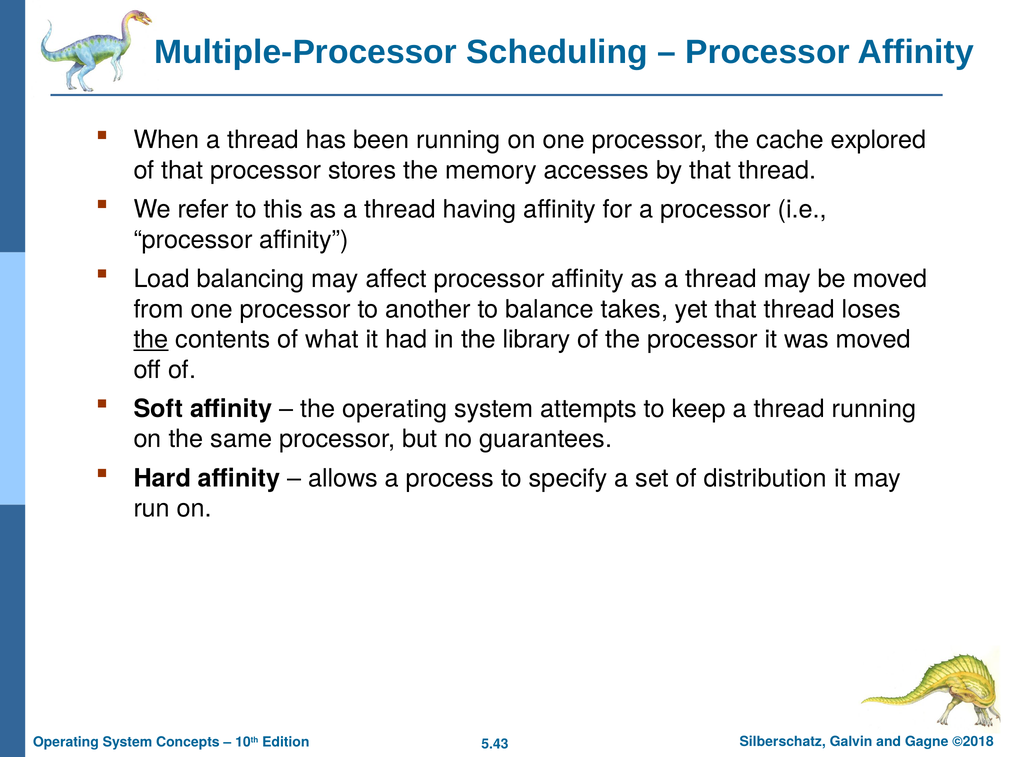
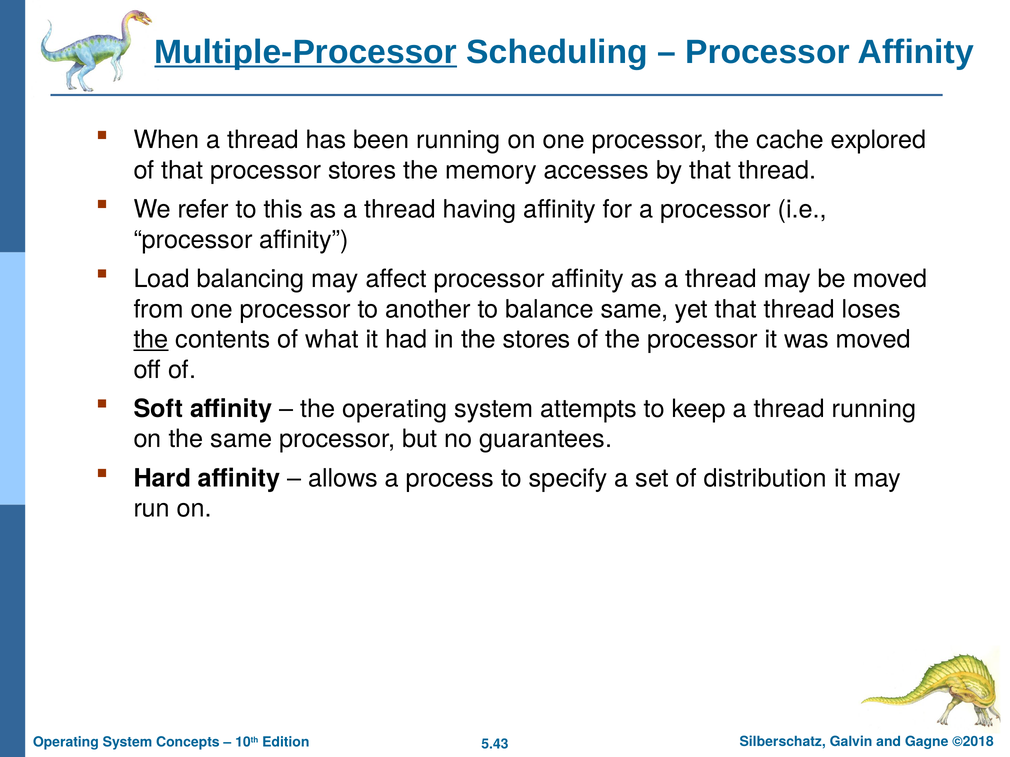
Multiple-Processor underline: none -> present
balance takes: takes -> same
the library: library -> stores
